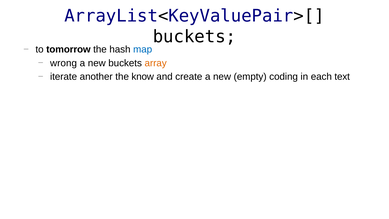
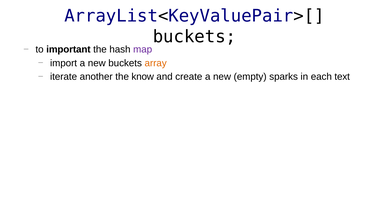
tomorrow: tomorrow -> important
map colour: blue -> purple
wrong: wrong -> import
coding: coding -> sparks
